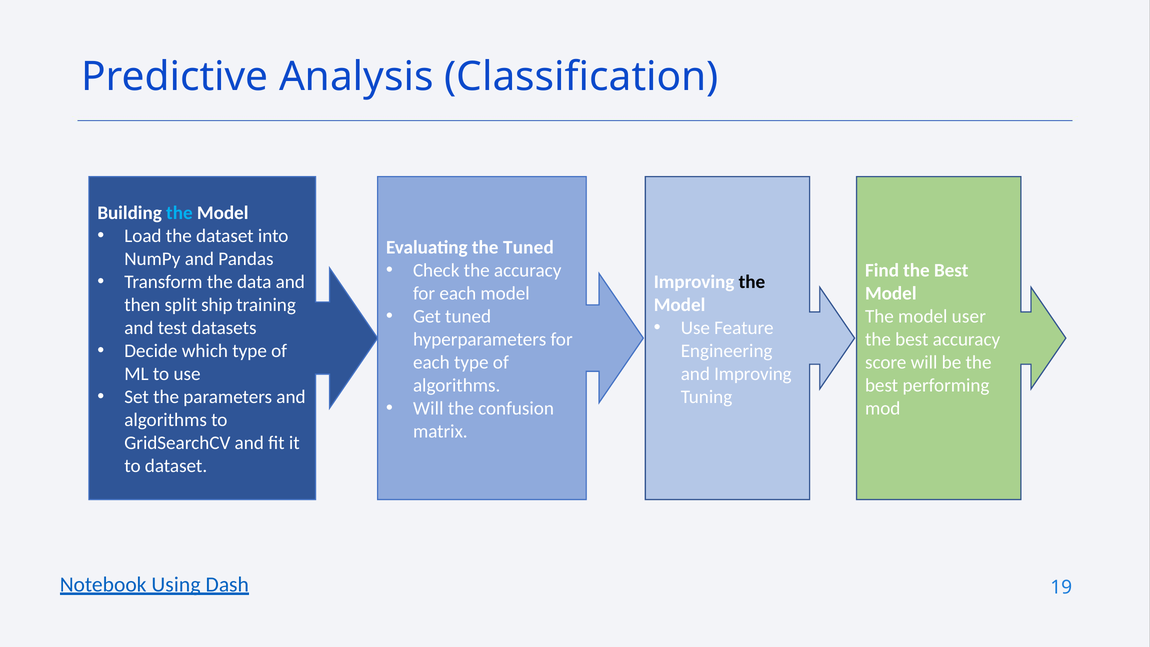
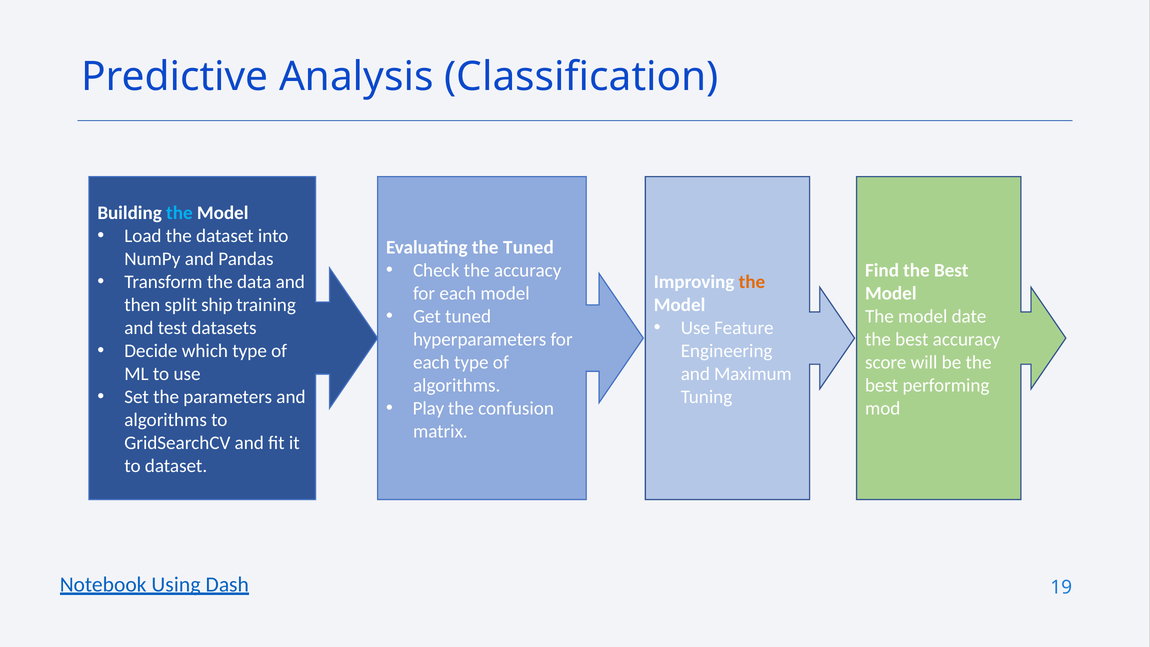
the at (752, 282) colour: black -> orange
user: user -> date
and Improving: Improving -> Maximum
Will at (428, 408): Will -> Play
